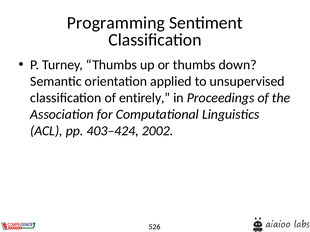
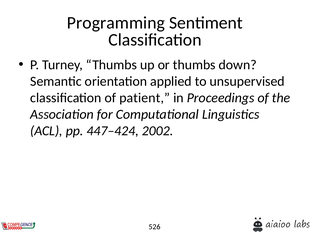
entirely: entirely -> patient
403–424: 403–424 -> 447–424
